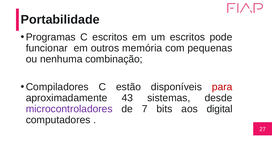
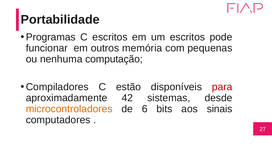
combinação: combinação -> computação
43: 43 -> 42
microcontroladores colour: purple -> orange
7: 7 -> 6
digital: digital -> sinais
